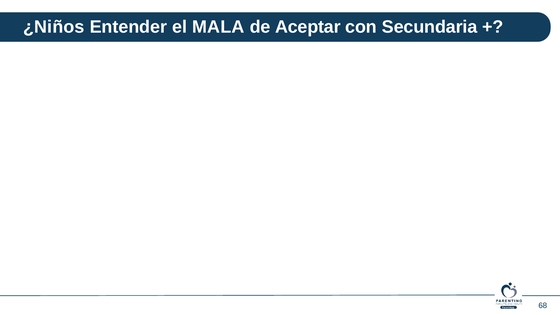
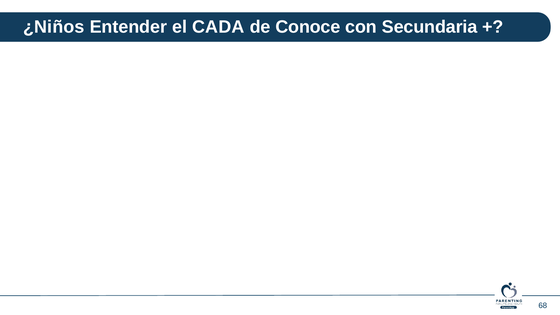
MALA: MALA -> CADA
Aceptar: Aceptar -> Conoce
